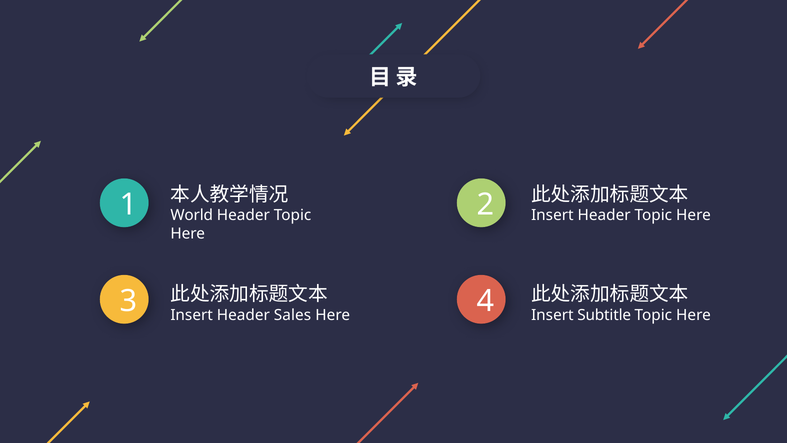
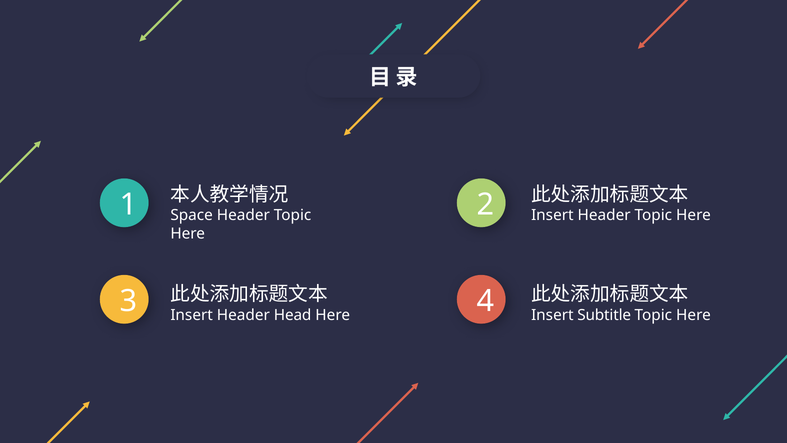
World: World -> Space
Sales: Sales -> Head
